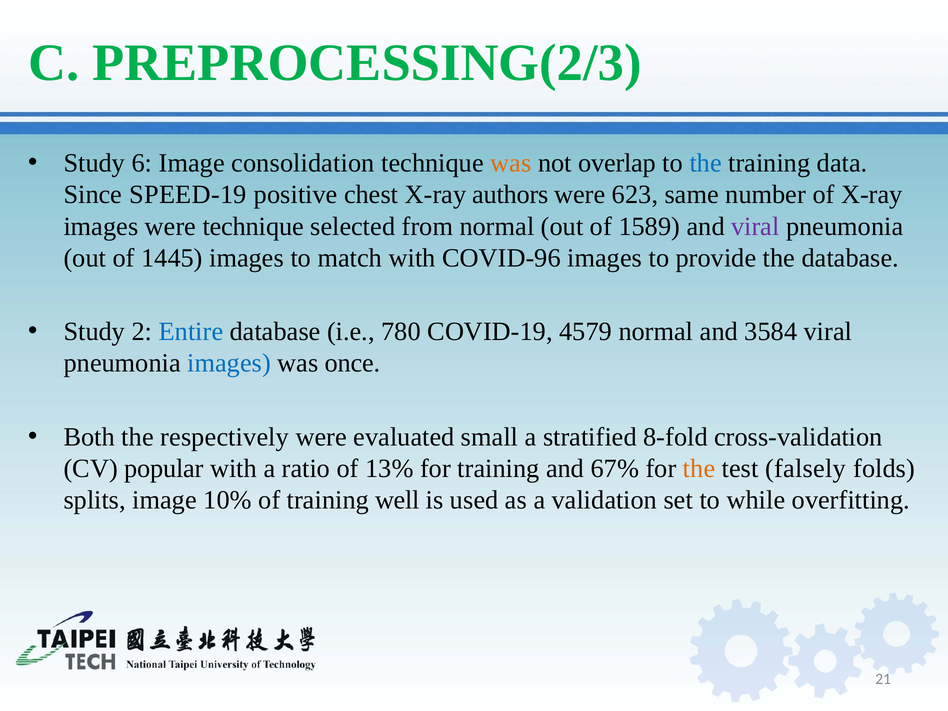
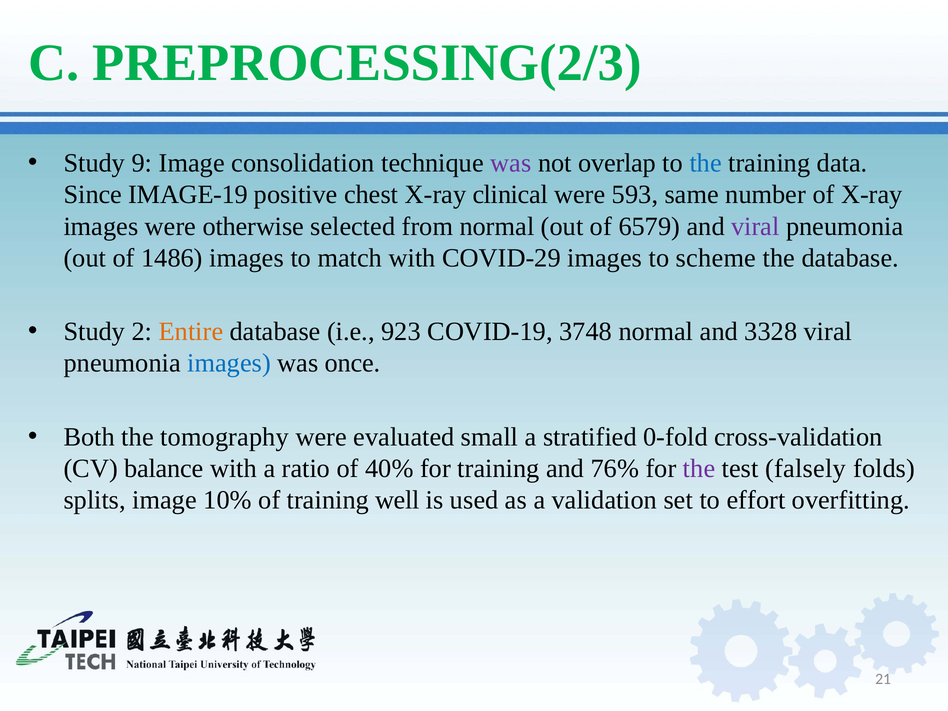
6: 6 -> 9
was at (511, 163) colour: orange -> purple
SPEED-19: SPEED-19 -> IMAGE-19
authors: authors -> clinical
623: 623 -> 593
were technique: technique -> otherwise
1589: 1589 -> 6579
1445: 1445 -> 1486
COVID-96: COVID-96 -> COVID-29
provide: provide -> scheme
Entire colour: blue -> orange
780: 780 -> 923
4579: 4579 -> 3748
3584: 3584 -> 3328
respectively: respectively -> tomography
8-fold: 8-fold -> 0-fold
popular: popular -> balance
13%: 13% -> 40%
67%: 67% -> 76%
the at (699, 469) colour: orange -> purple
while: while -> effort
